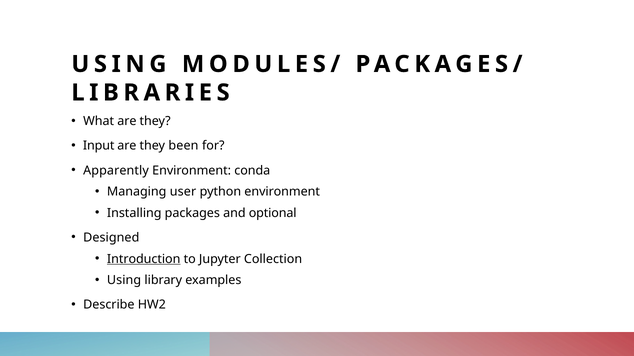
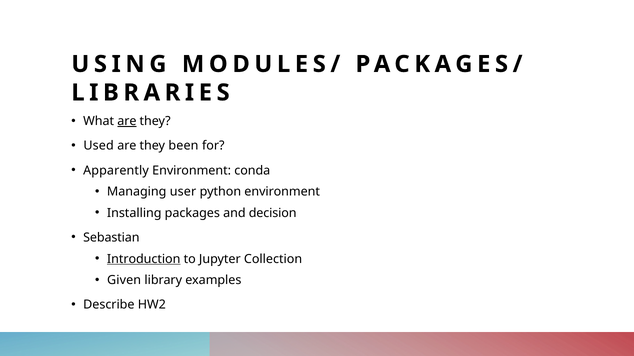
are at (127, 121) underline: none -> present
Input: Input -> Used
optional: optional -> decision
Designed: Designed -> Sebastian
Using at (124, 281): Using -> Given
